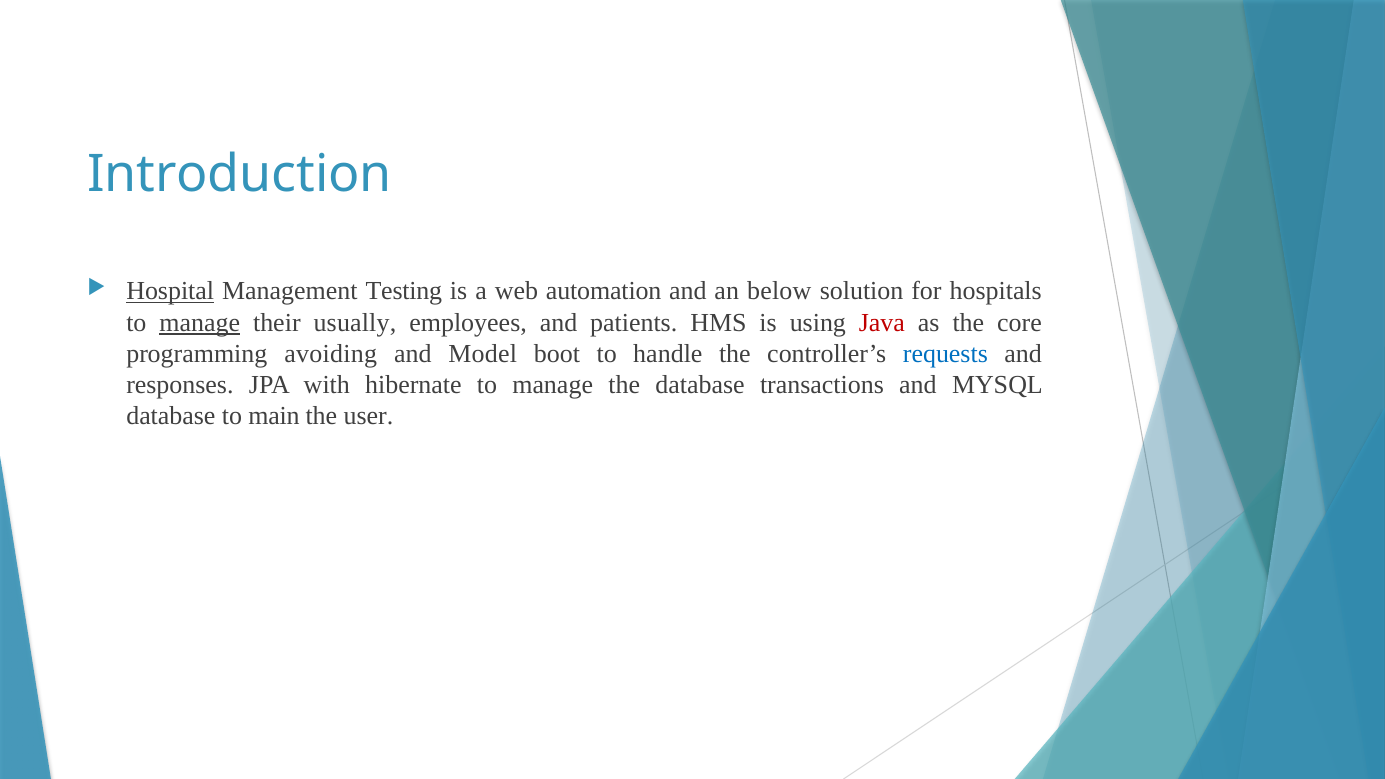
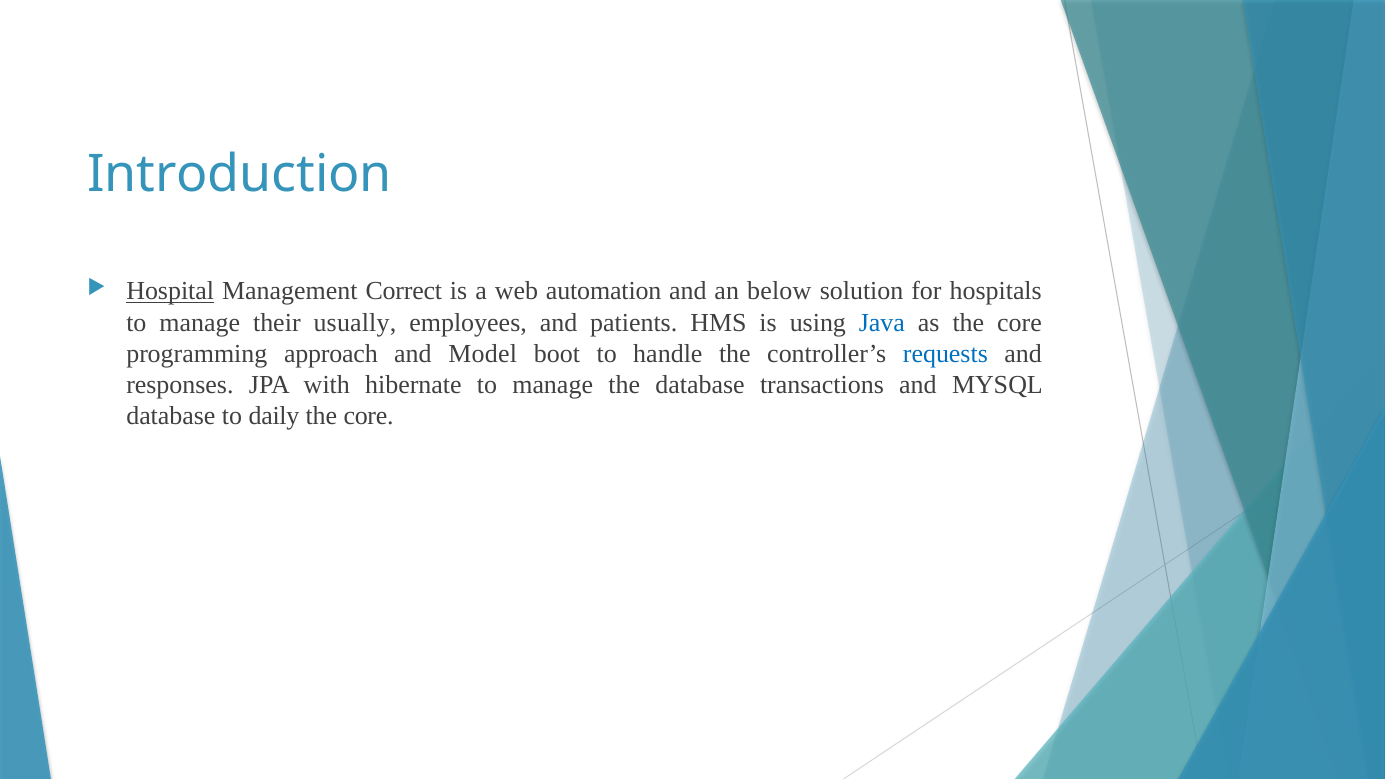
Testing: Testing -> Correct
manage at (200, 323) underline: present -> none
Java colour: red -> blue
avoiding: avoiding -> approach
main: main -> daily
user at (368, 416): user -> core
